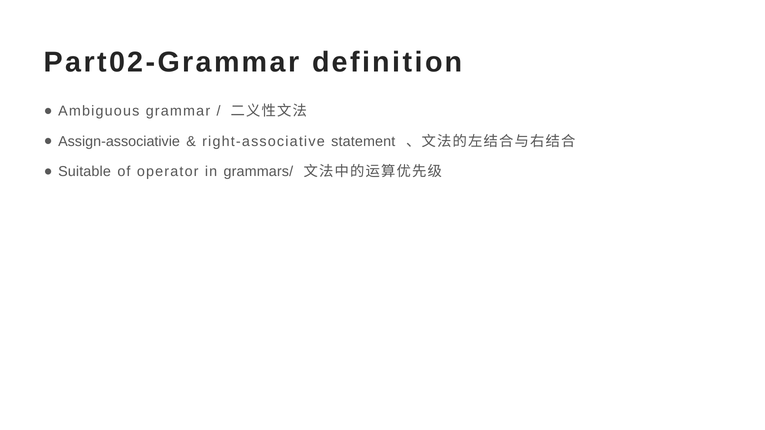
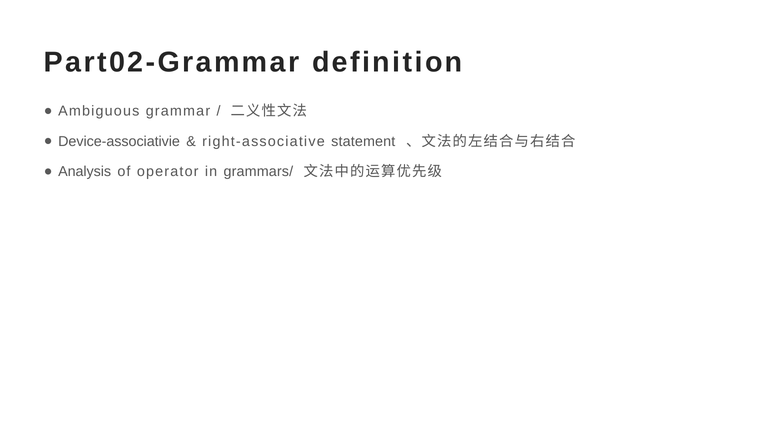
Assign-associativie: Assign-associativie -> Device-associativie
Suitable: Suitable -> Analysis
